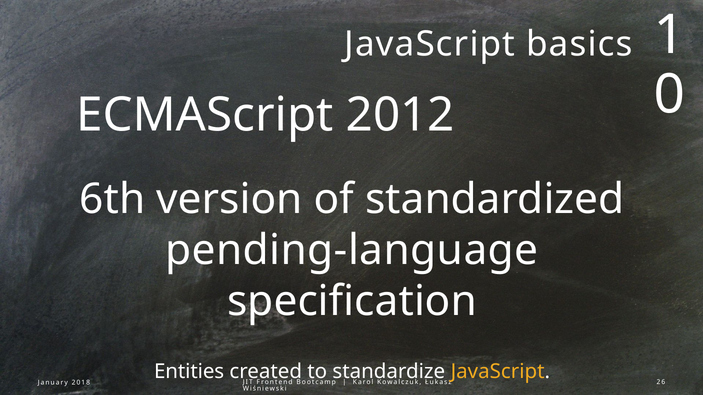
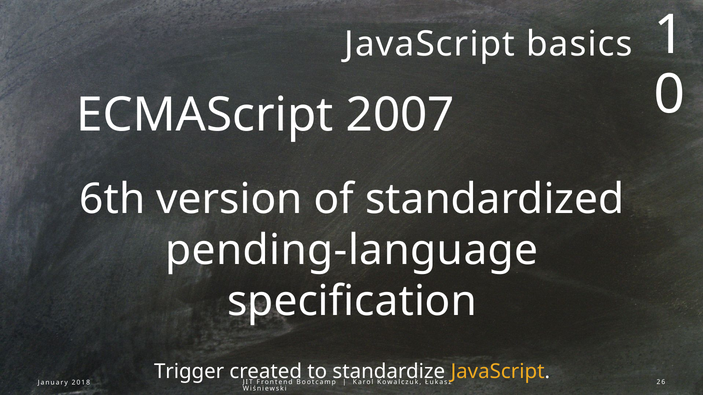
2012: 2012 -> 2007
Entities: Entities -> Trigger
